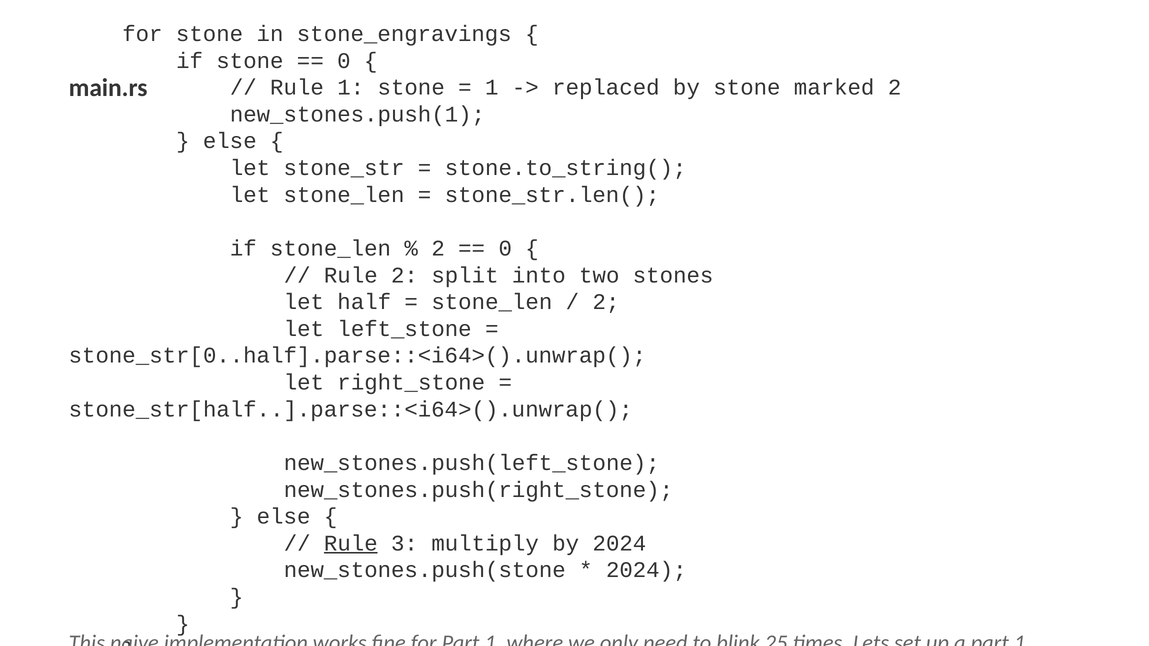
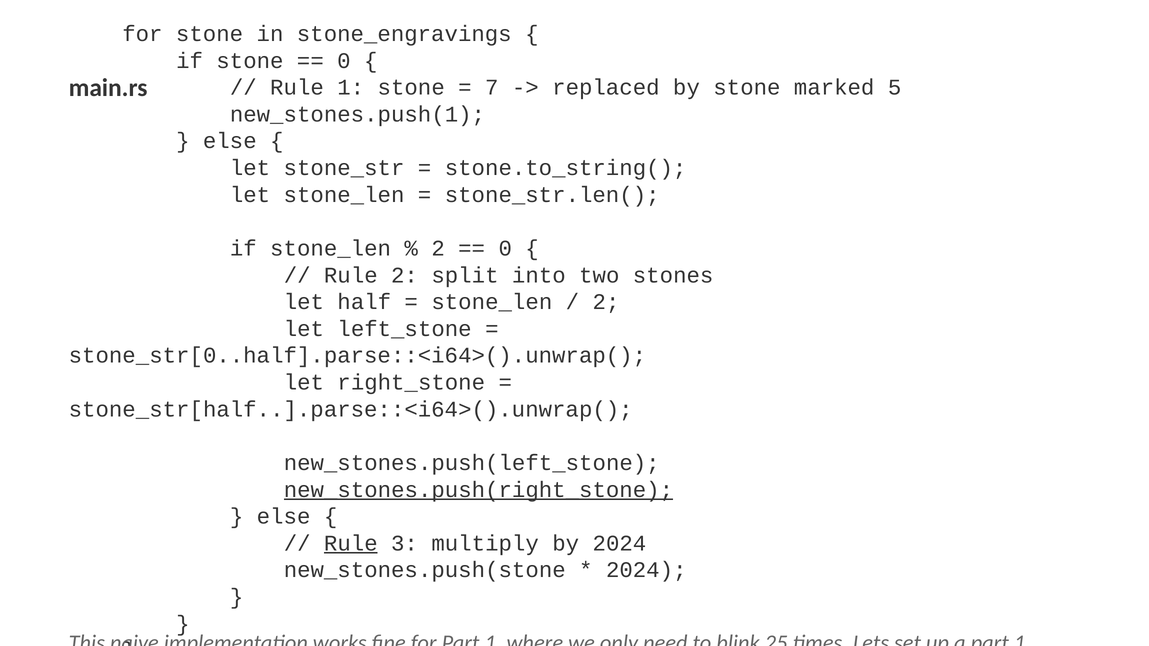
1 at (492, 88): 1 -> 7
marked 2: 2 -> 5
new_stones.push(right_stone underline: none -> present
